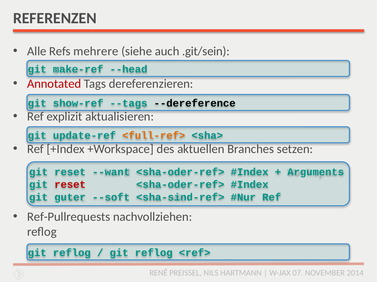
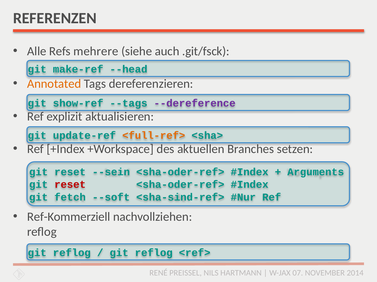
.git/sein: .git/sein -> .git/fsck
Annotated colour: red -> orange
--dereference colour: black -> purple
--want: --want -> --sein
guter: guter -> fetch
Ref-Pullrequests: Ref-Pullrequests -> Ref-Kommerziell
